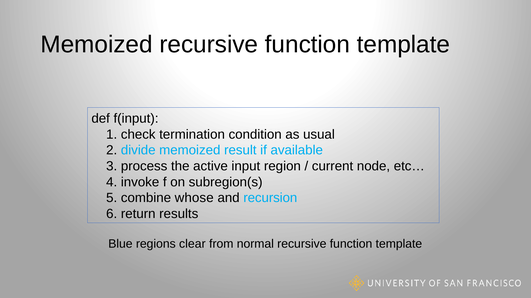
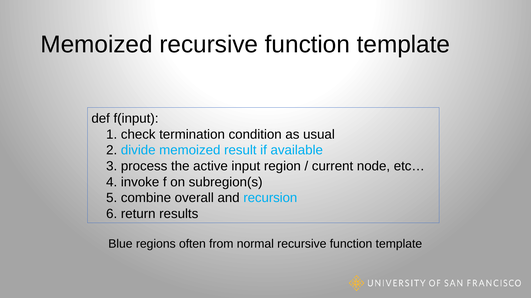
whose: whose -> overall
clear: clear -> often
